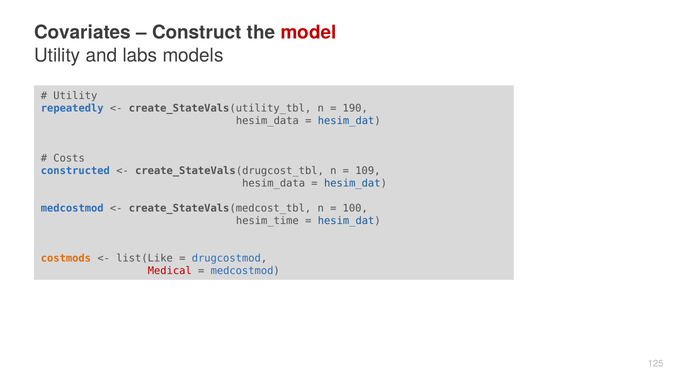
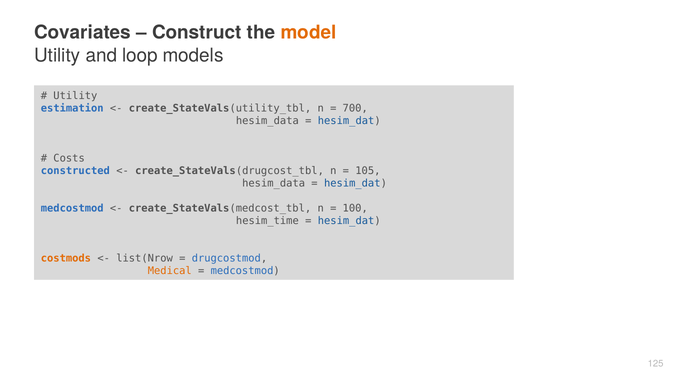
model colour: red -> orange
labs: labs -> loop
repeatedly: repeatedly -> estimation
190: 190 -> 700
109: 109 -> 105
list(Like: list(Like -> list(Nrow
Medical colour: red -> orange
